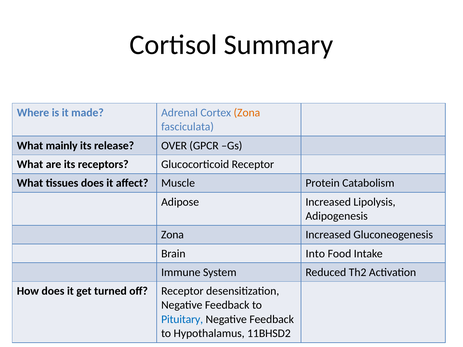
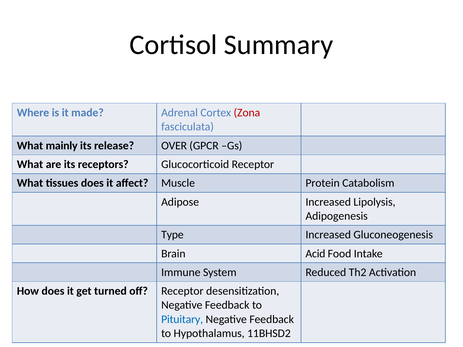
Zona at (247, 113) colour: orange -> red
Zona at (172, 235): Zona -> Type
Into: Into -> Acid
